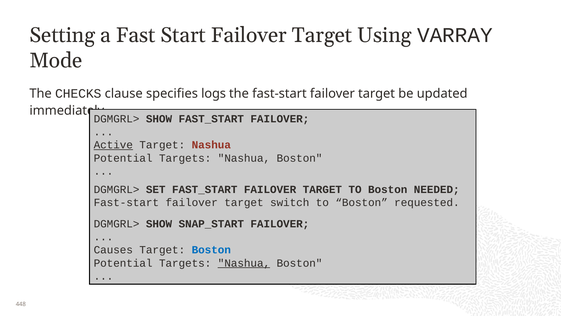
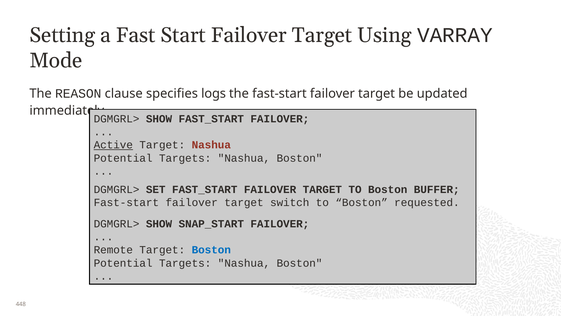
CHECKS: CHECKS -> REASON
NEEDED: NEEDED -> BUFFER
Causes: Causes -> Remote
Nashua at (244, 263) underline: present -> none
